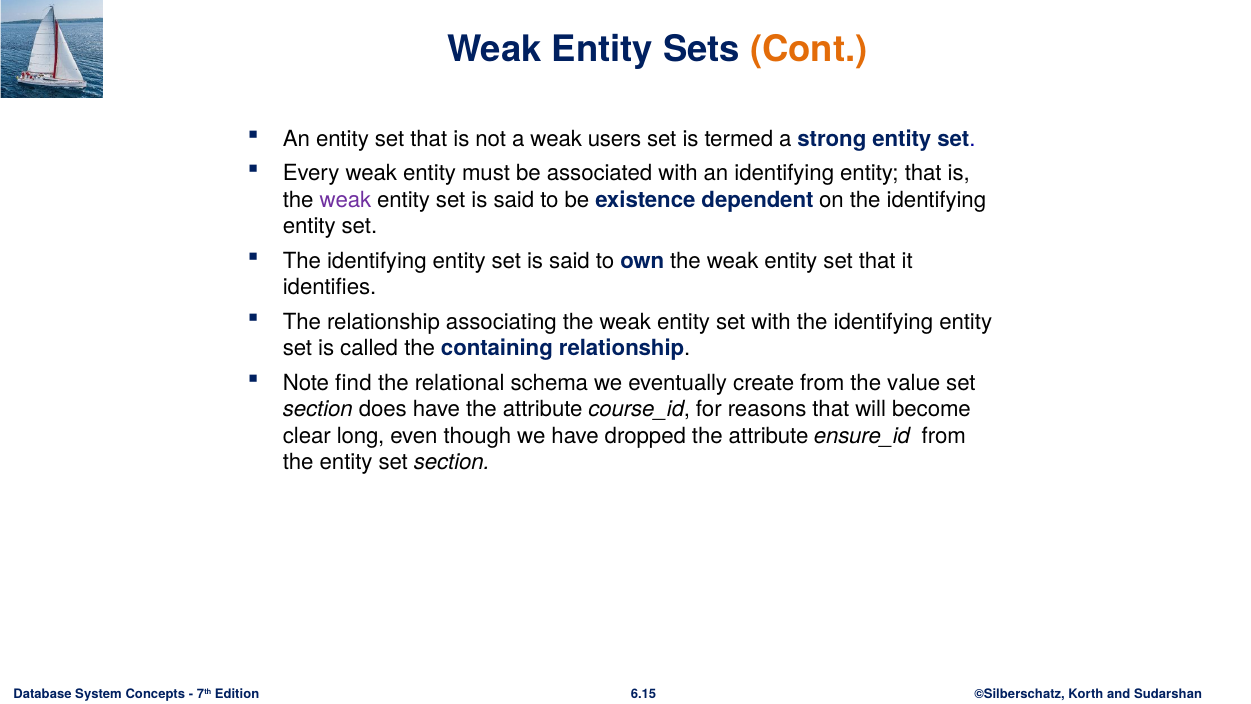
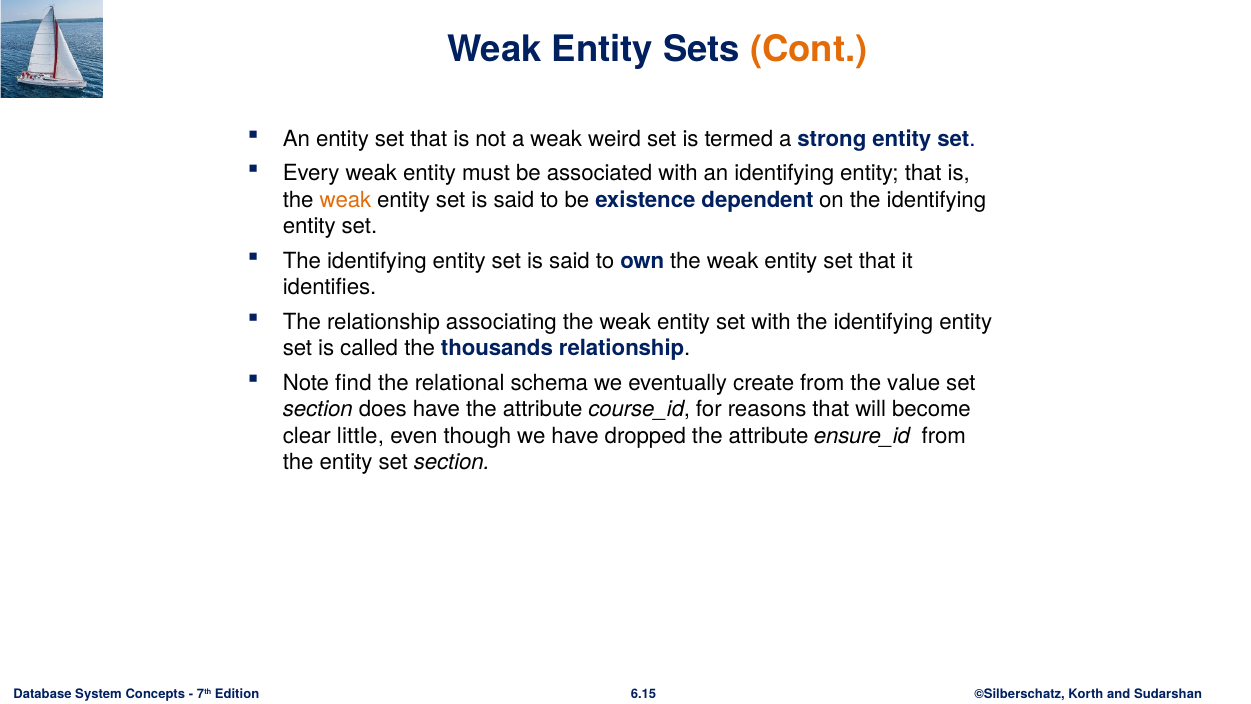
users: users -> weird
weak at (345, 200) colour: purple -> orange
containing: containing -> thousands
long: long -> little
